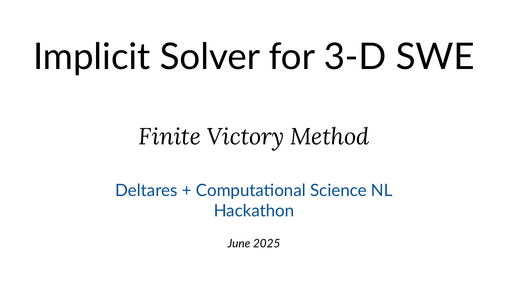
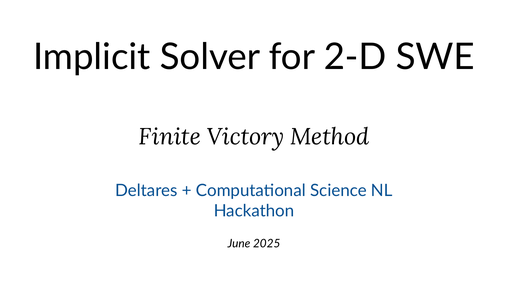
3-D: 3-D -> 2-D
